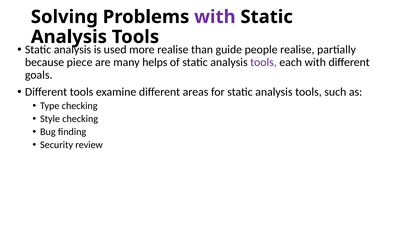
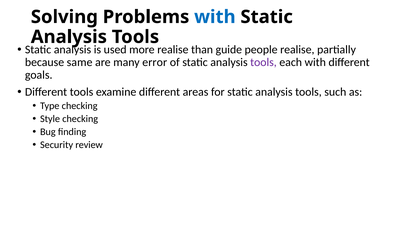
with at (215, 17) colour: purple -> blue
piece: piece -> same
helps: helps -> error
